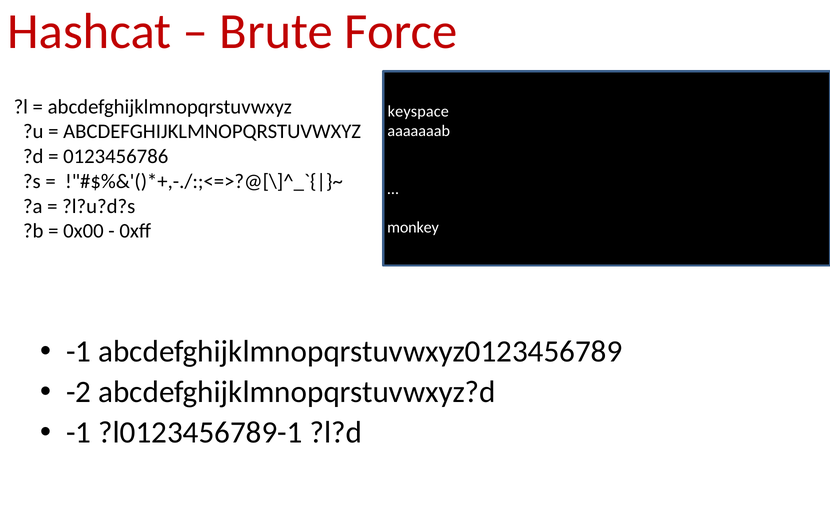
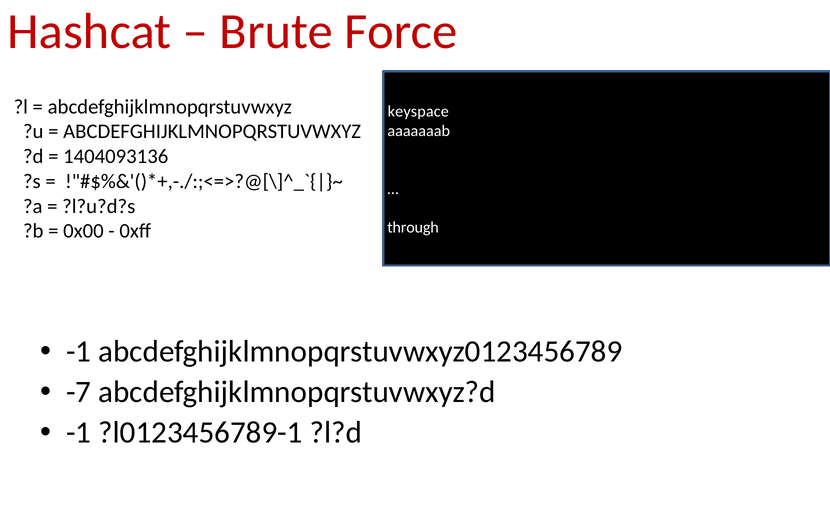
0123456786: 0123456786 -> 1404093136
monkey: monkey -> through
-2: -2 -> -7
